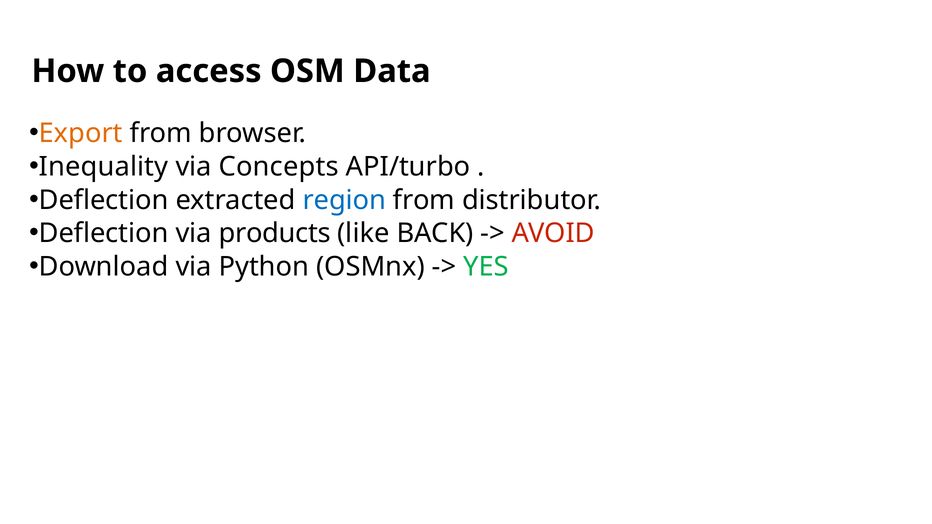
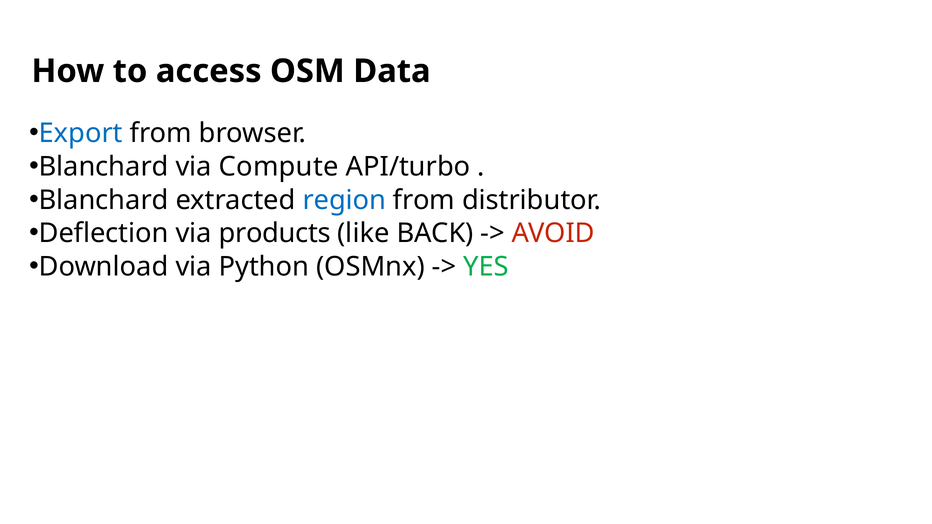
Export colour: orange -> blue
Inequality at (104, 167): Inequality -> Blanchard
Concepts: Concepts -> Compute
Deflection at (104, 200): Deflection -> Blanchard
